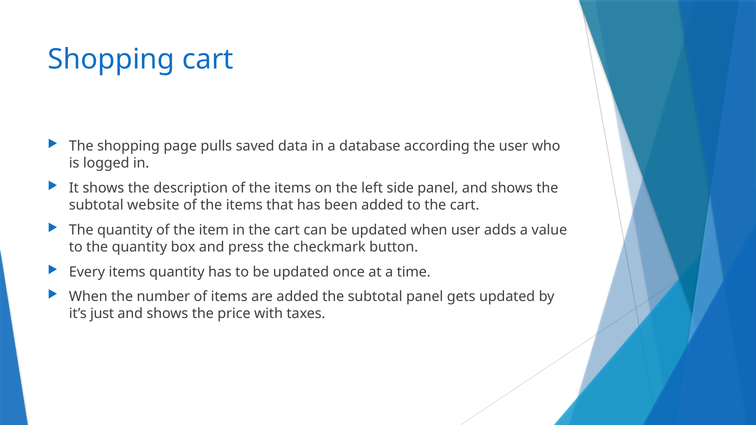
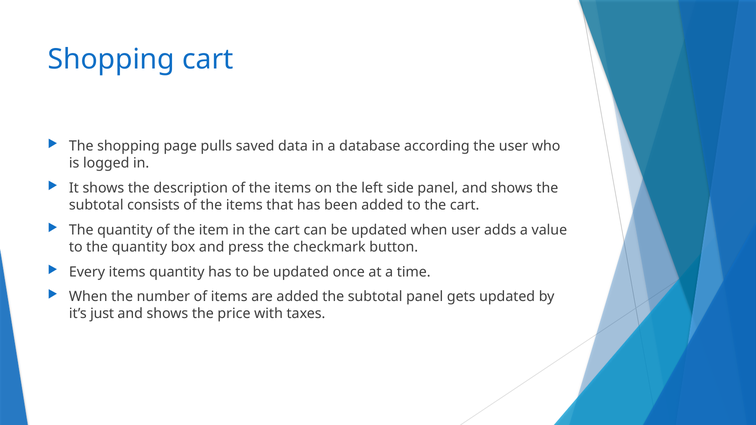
website: website -> consists
